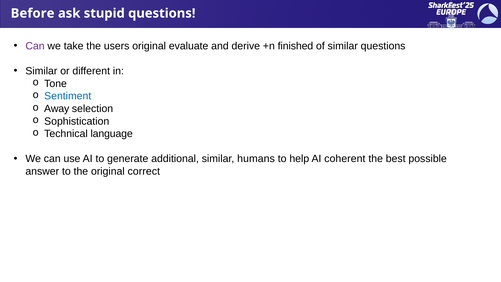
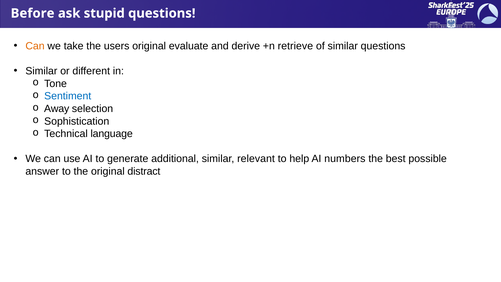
Can at (35, 46) colour: purple -> orange
finished: finished -> retrieve
humans: humans -> relevant
coherent: coherent -> numbers
correct: correct -> distract
